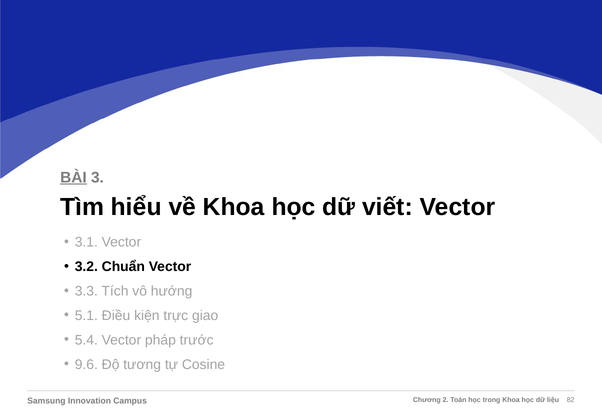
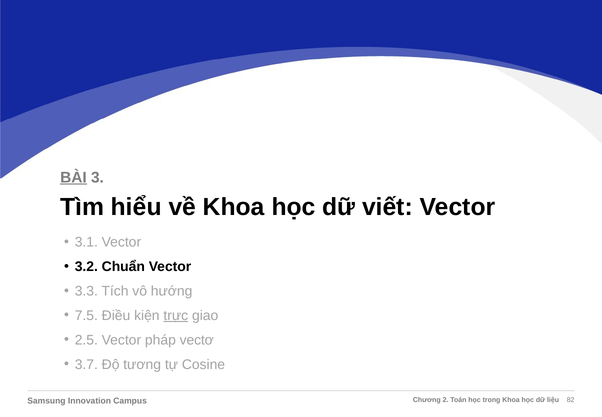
5.1: 5.1 -> 7.5
trực underline: none -> present
5.4: 5.4 -> 2.5
trước: trước -> vectơ
9.6: 9.6 -> 3.7
